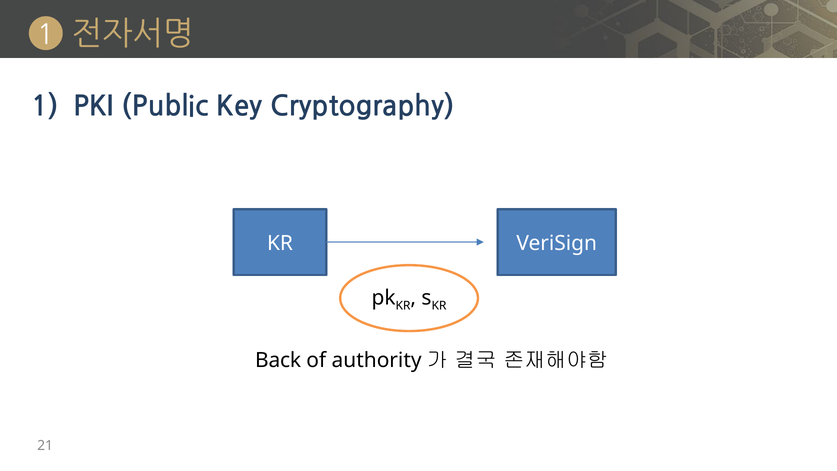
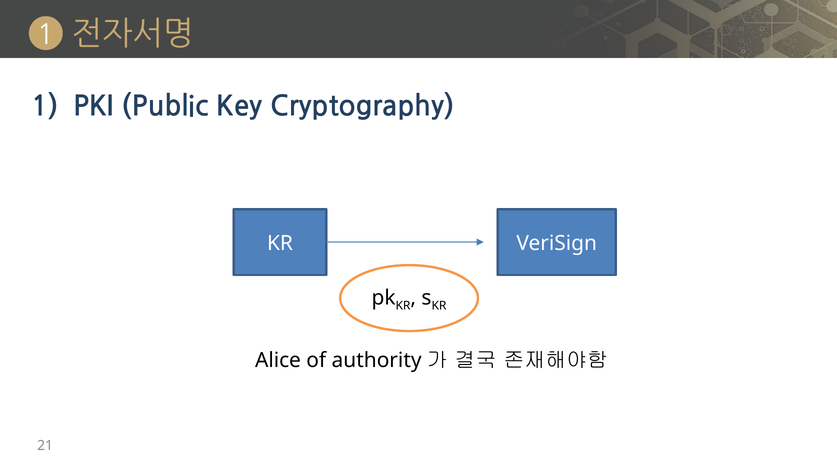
Back: Back -> Alice
